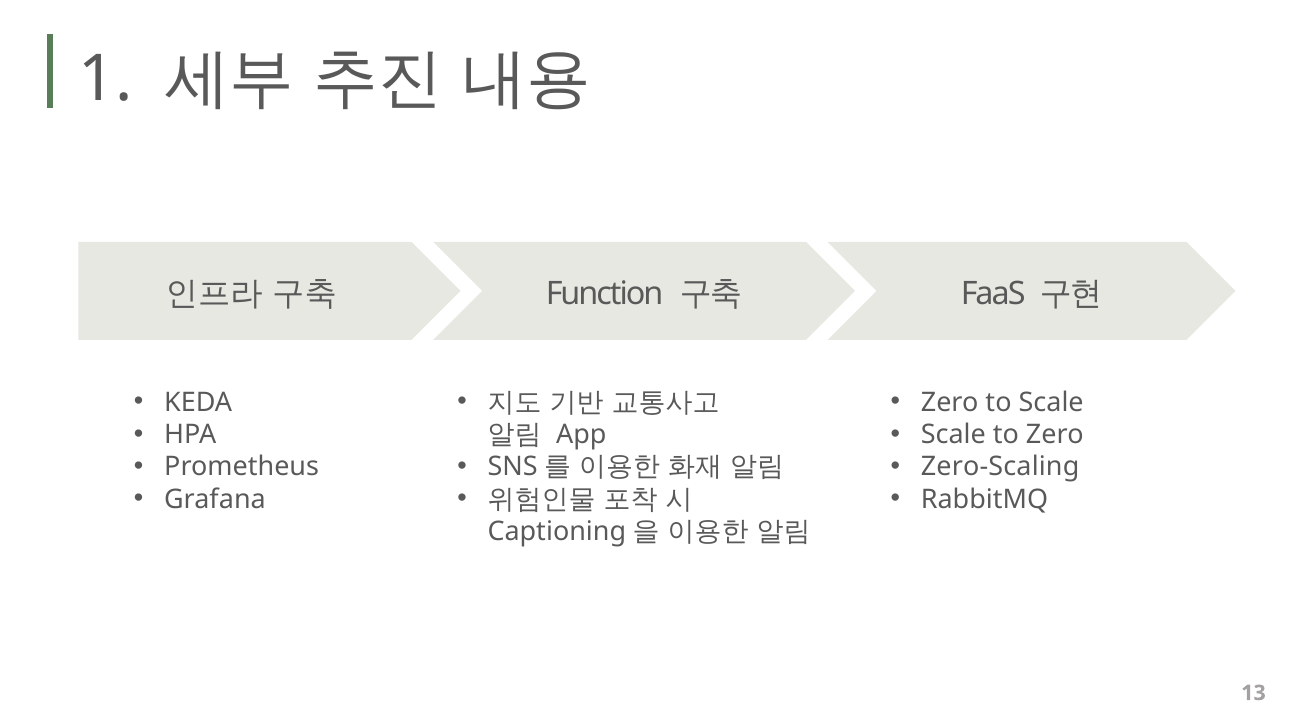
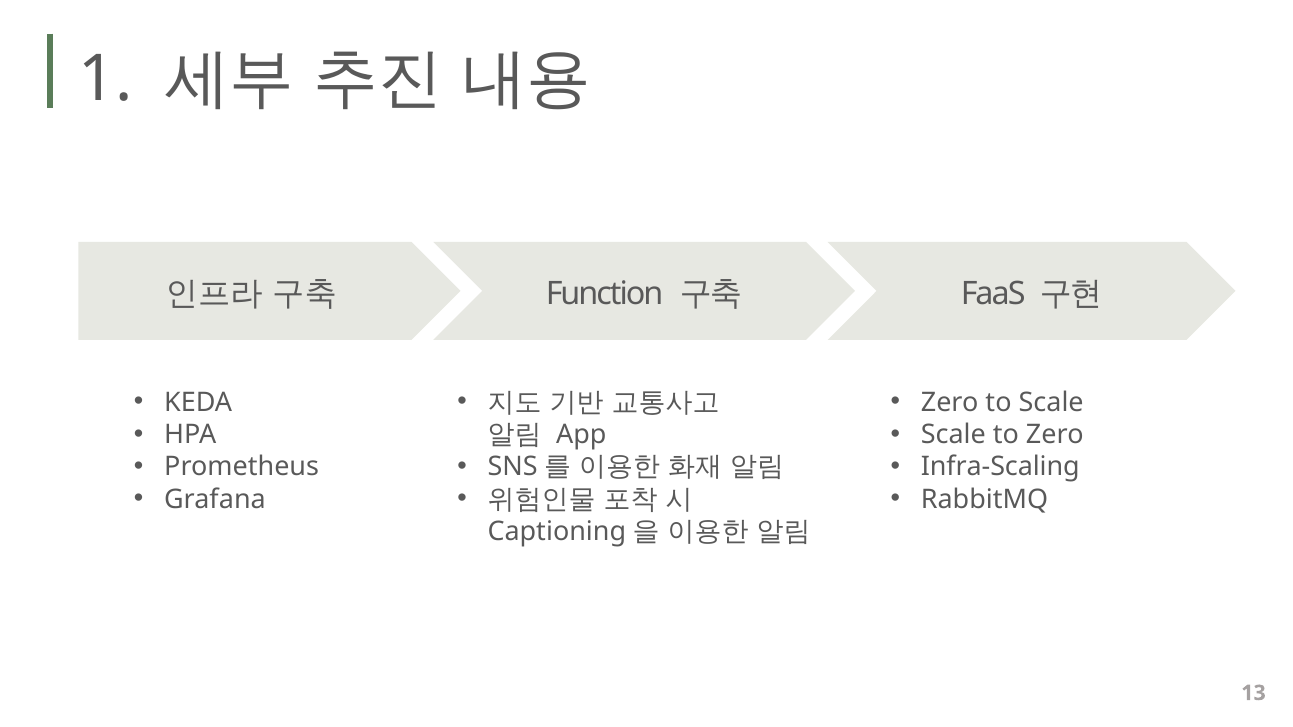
Zero-Scaling: Zero-Scaling -> Infra-Scaling
